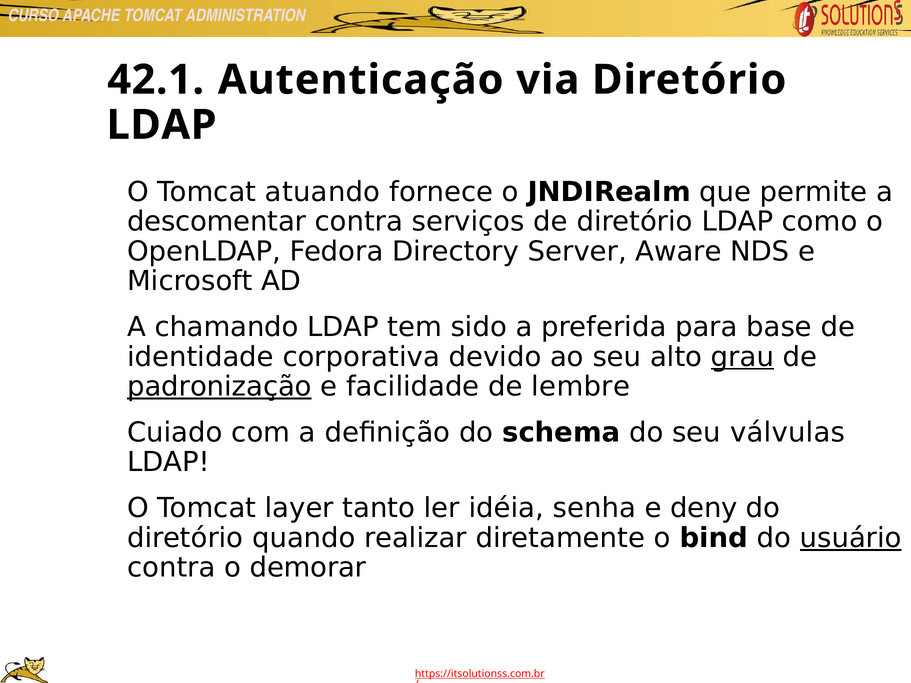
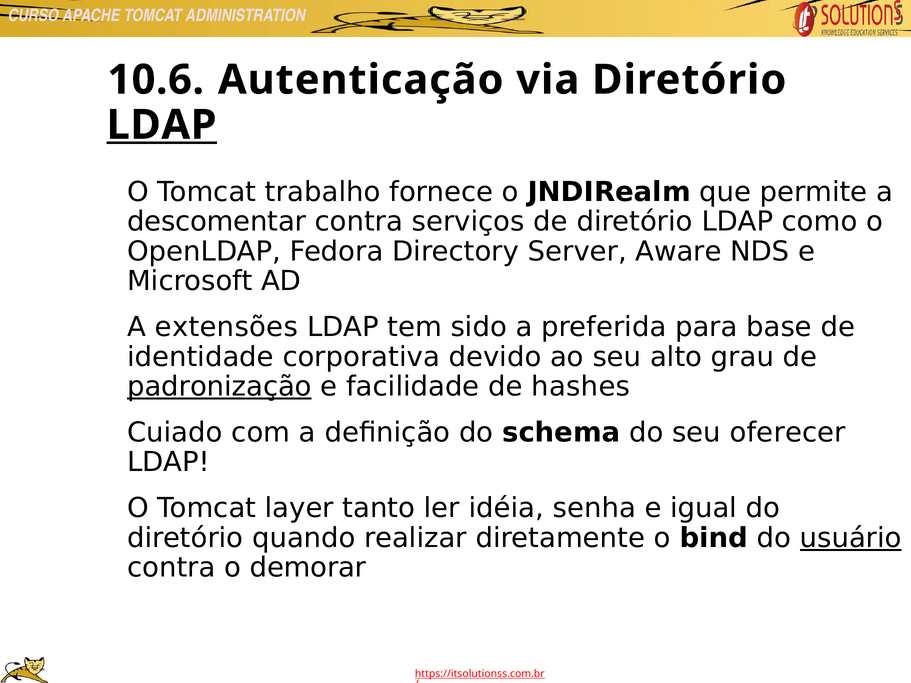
42.1: 42.1 -> 10.6
LDAP at (162, 125) underline: none -> present
atuando: atuando -> trabalho
chamando: chamando -> extensões
grau underline: present -> none
lembre: lembre -> hashes
válvulas: válvulas -> oferecer
deny: deny -> igual
